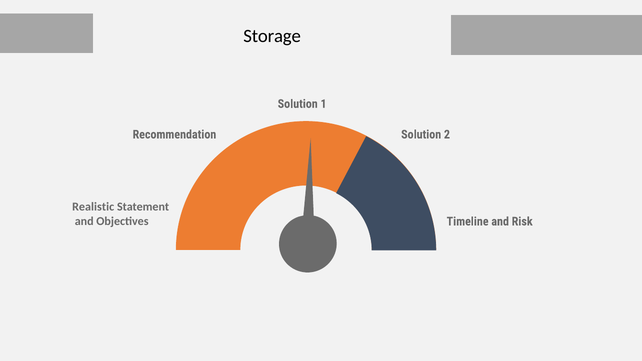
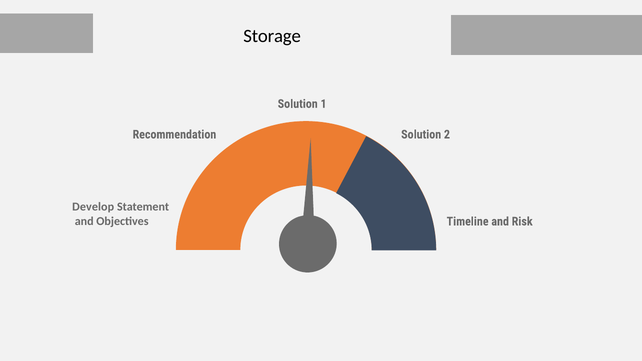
Realistic: Realistic -> Develop
